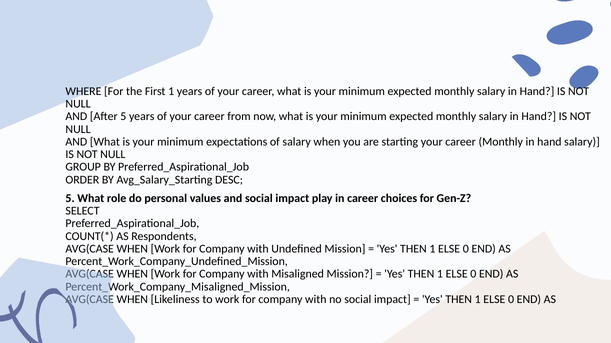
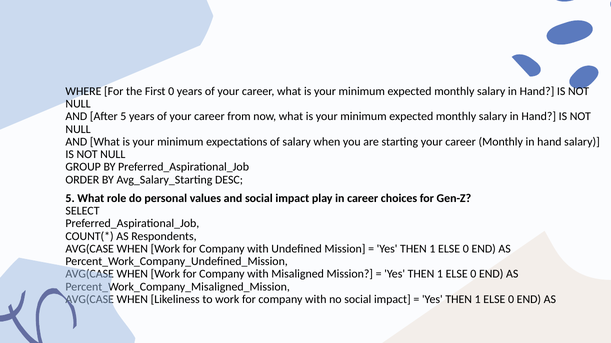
First 1: 1 -> 0
